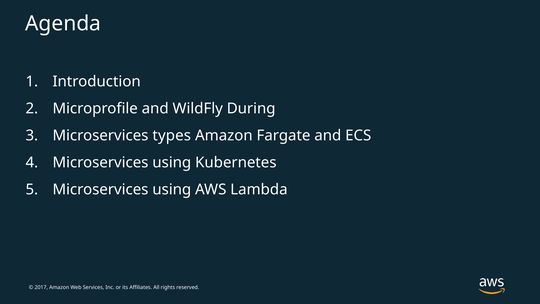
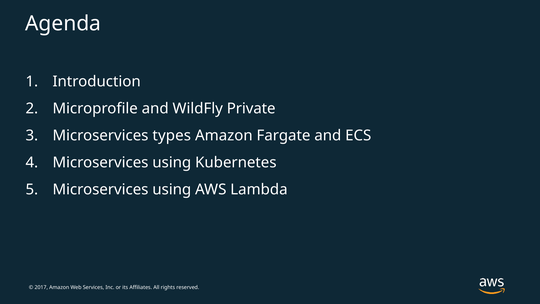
During: During -> Private
